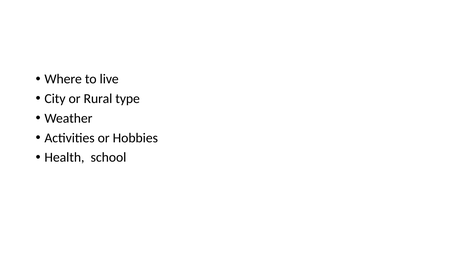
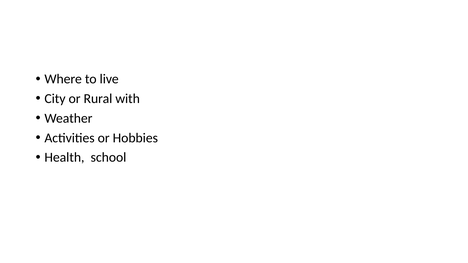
type: type -> with
